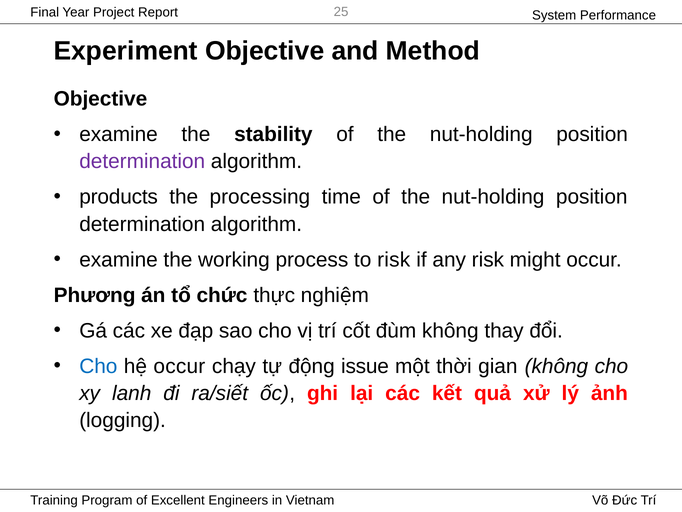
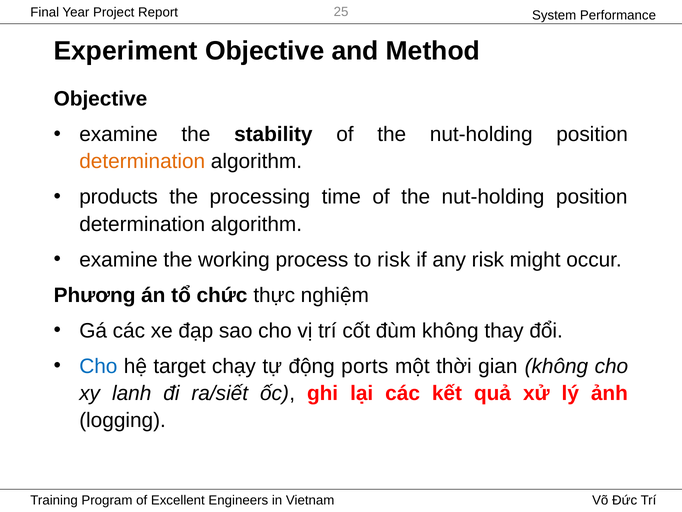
determination at (142, 161) colour: purple -> orange
hệ occur: occur -> target
issue: issue -> ports
